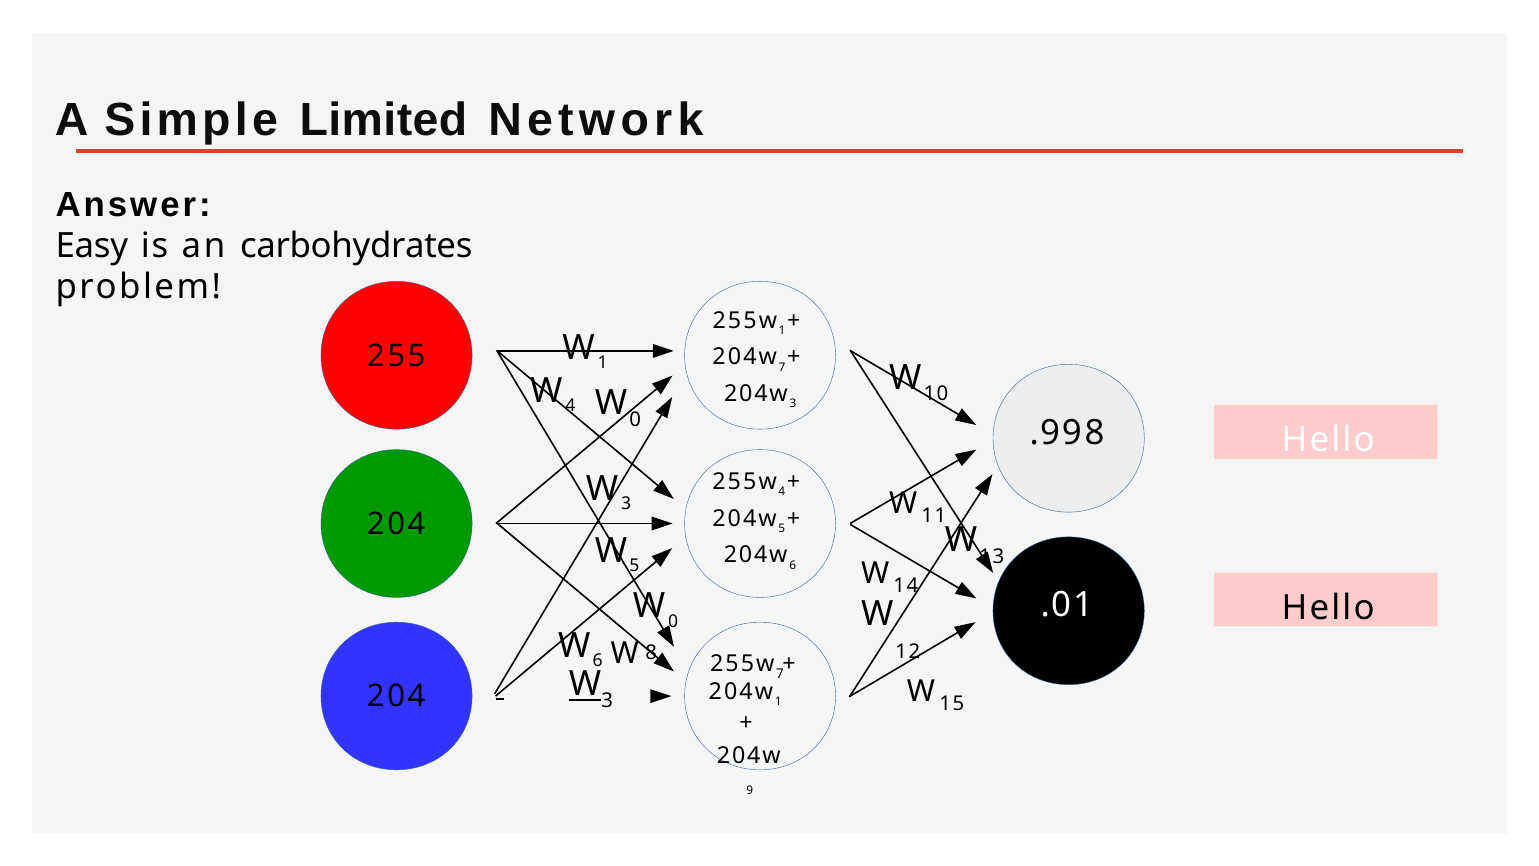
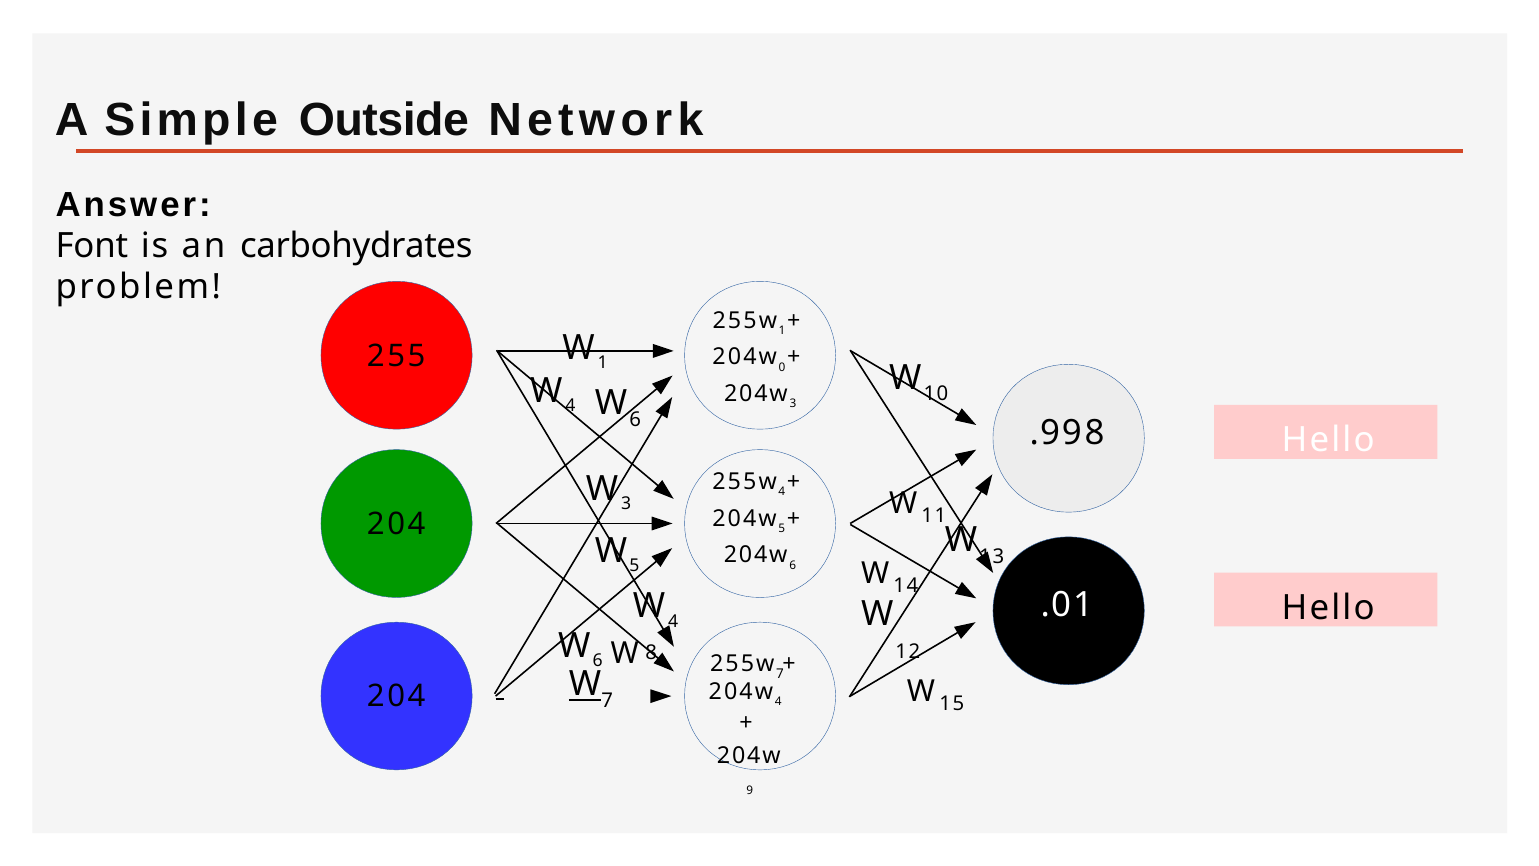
Limited: Limited -> Outside
Easy: Easy -> Font
7 at (782, 367): 7 -> 0
0 at (635, 419): 0 -> 6
0 at (673, 621): 0 -> 4
3 at (607, 700): 3 -> 7
1 at (778, 702): 1 -> 4
